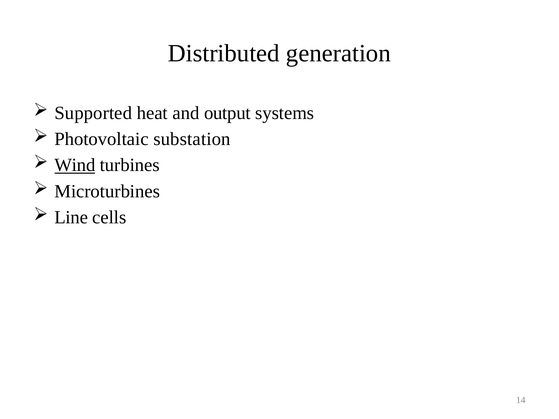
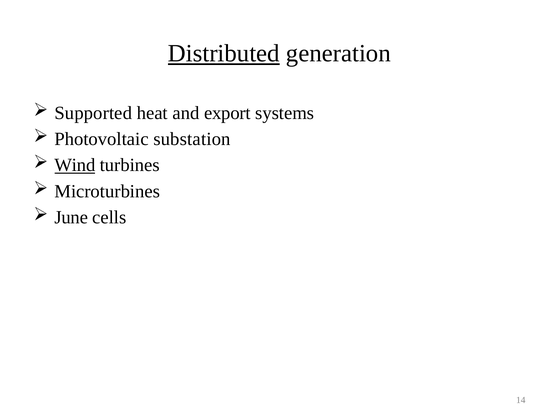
Distributed underline: none -> present
output: output -> export
Line: Line -> June
